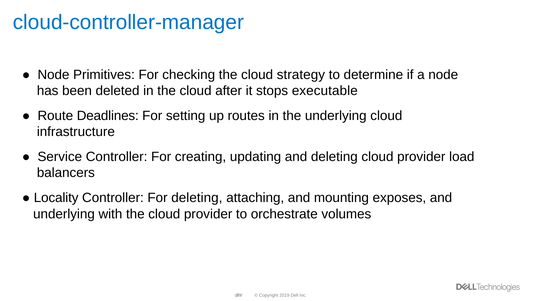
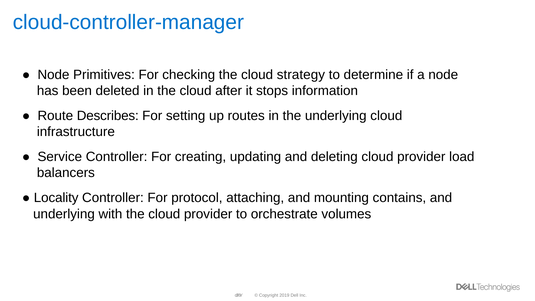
executable: executable -> information
Deadlines: Deadlines -> Describes
For deleting: deleting -> protocol
exposes: exposes -> contains
